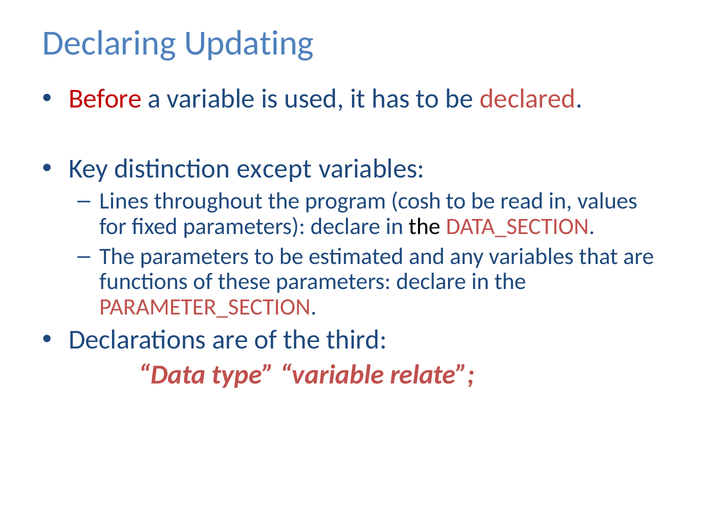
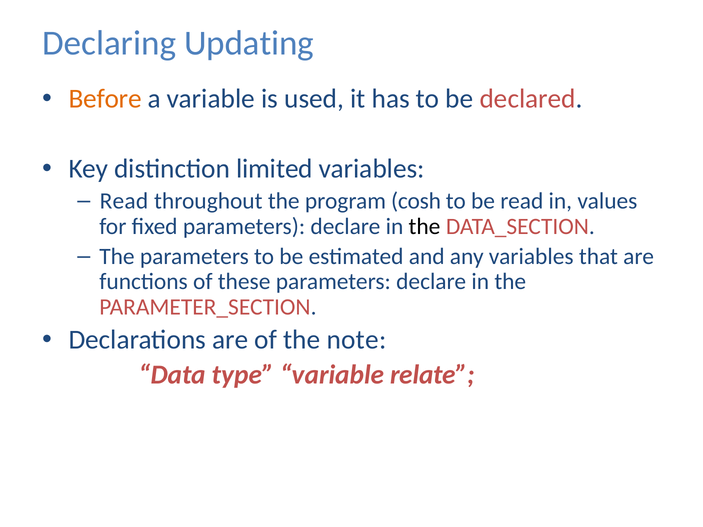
Before colour: red -> orange
except: except -> limited
Lines at (124, 201): Lines -> Read
third: third -> note
